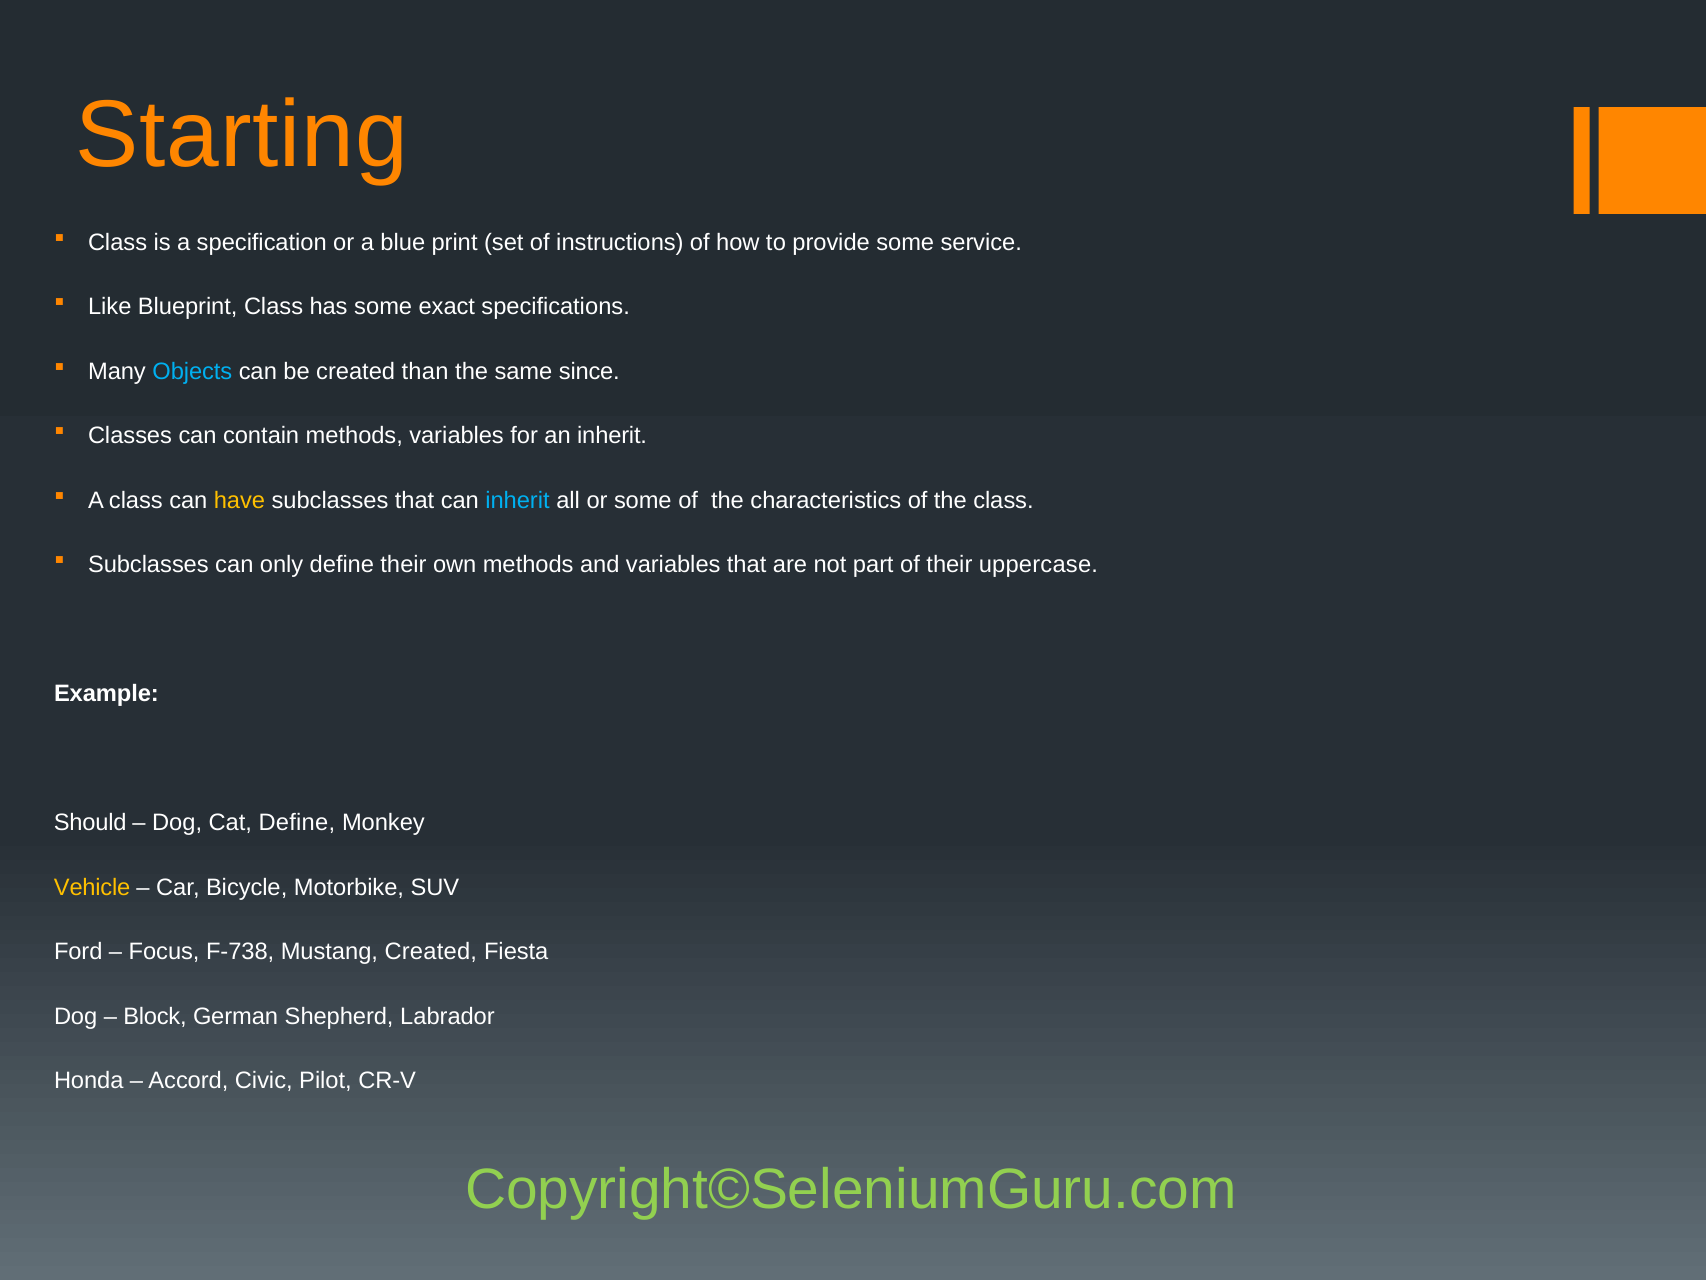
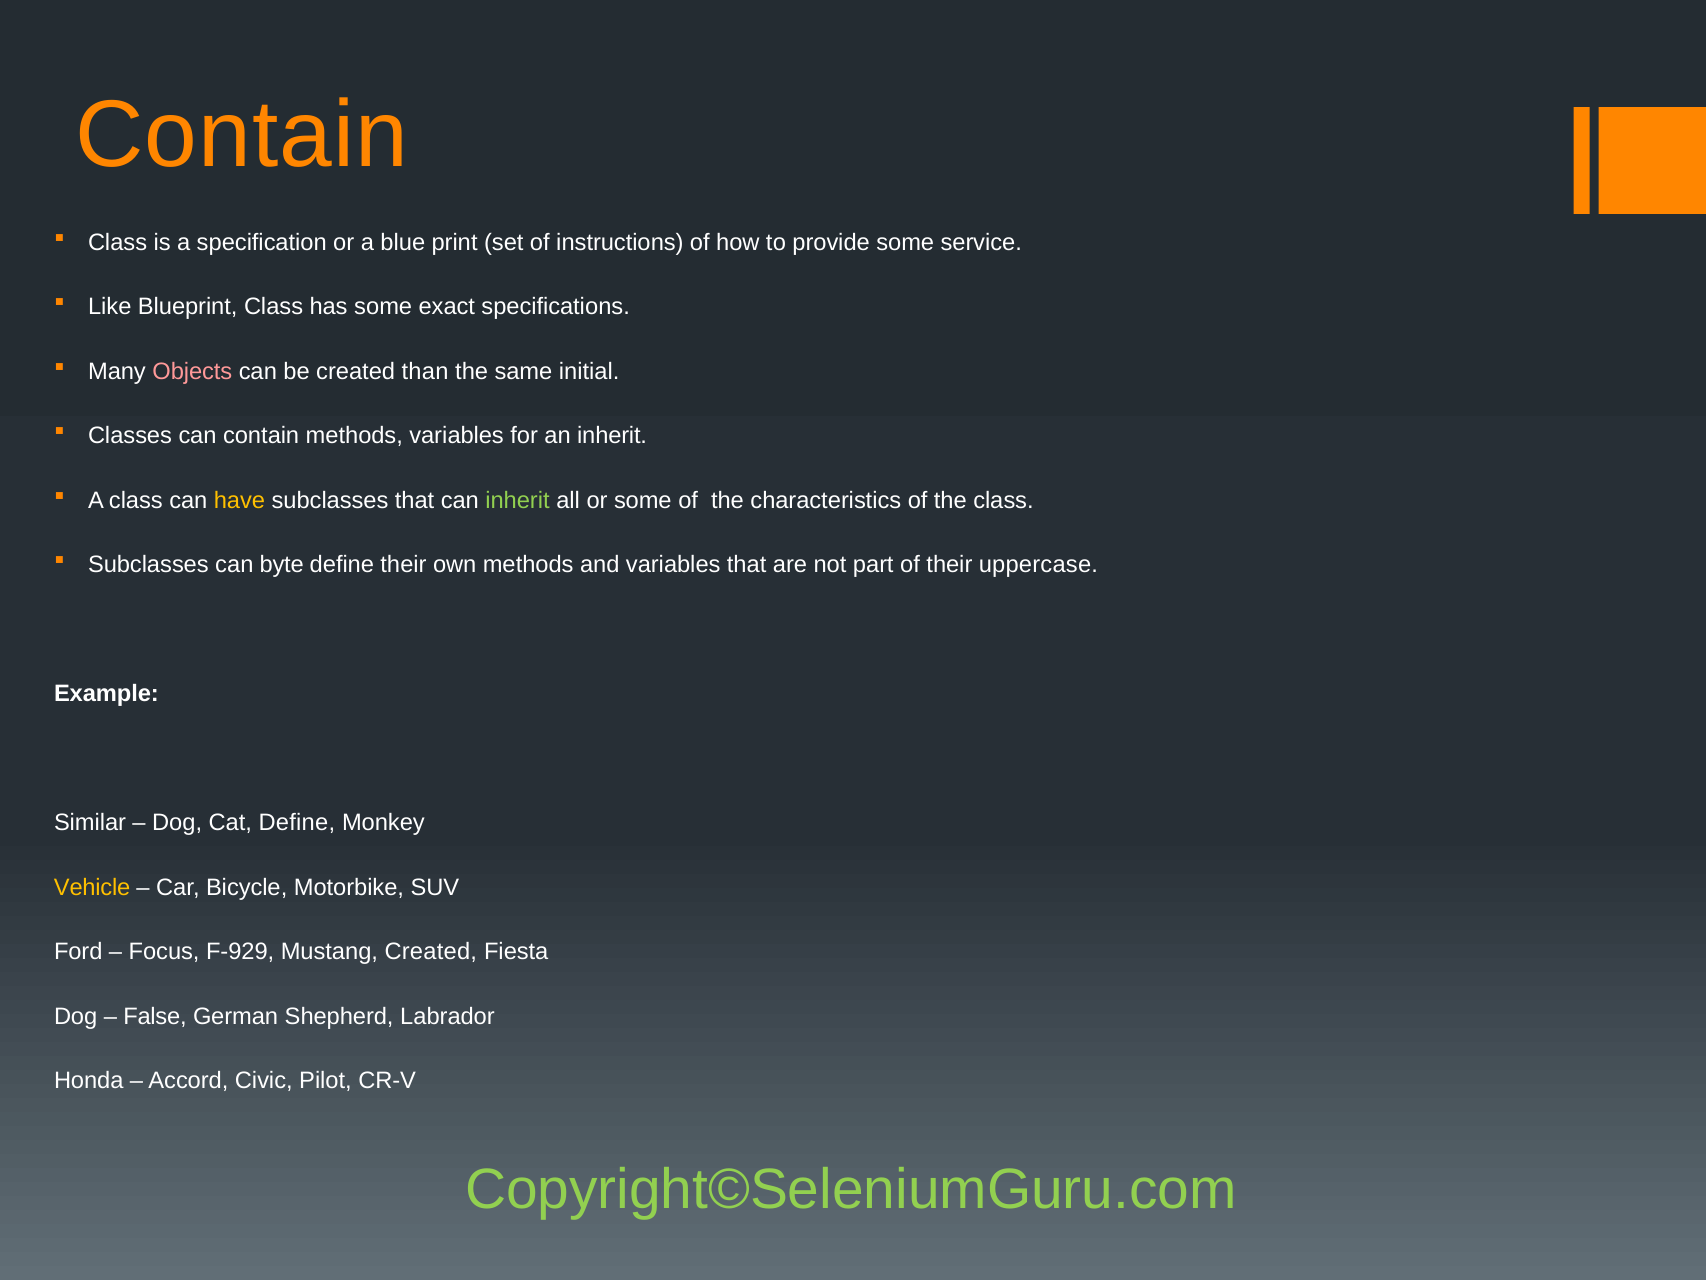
Starting at (242, 135): Starting -> Contain
Objects colour: light blue -> pink
since: since -> initial
inherit at (517, 500) colour: light blue -> light green
only: only -> byte
Should: Should -> Similar
F-738: F-738 -> F-929
Block: Block -> False
